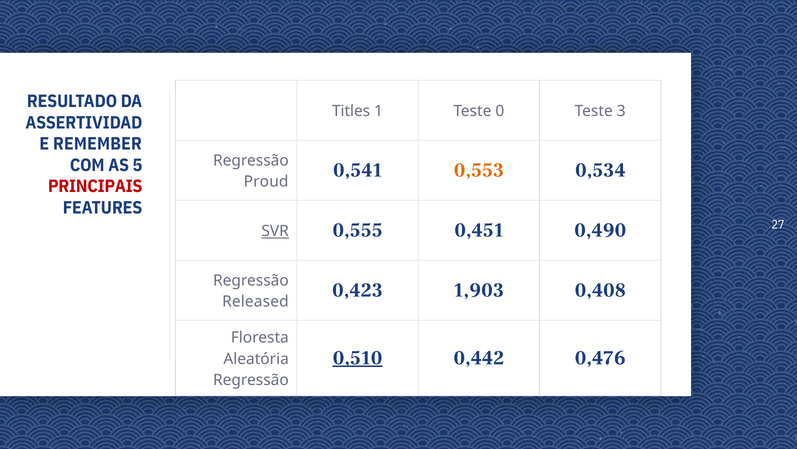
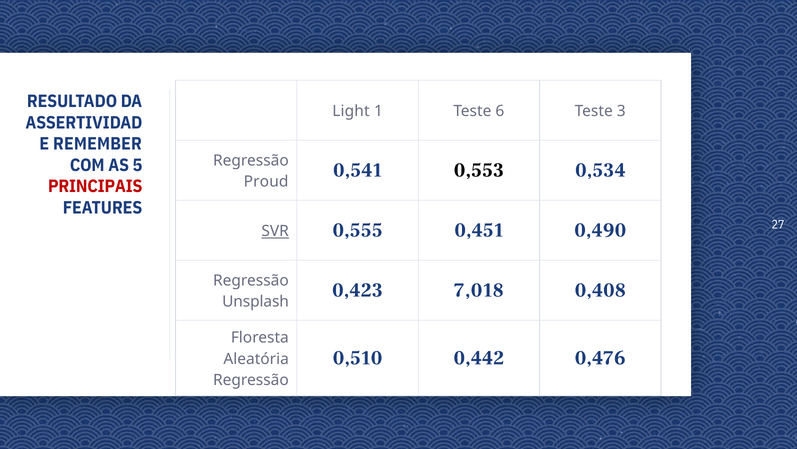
Titles: Titles -> Light
0: 0 -> 6
0,553 colour: orange -> black
1,903: 1,903 -> 7,018
Released: Released -> Unsplash
0,510 underline: present -> none
